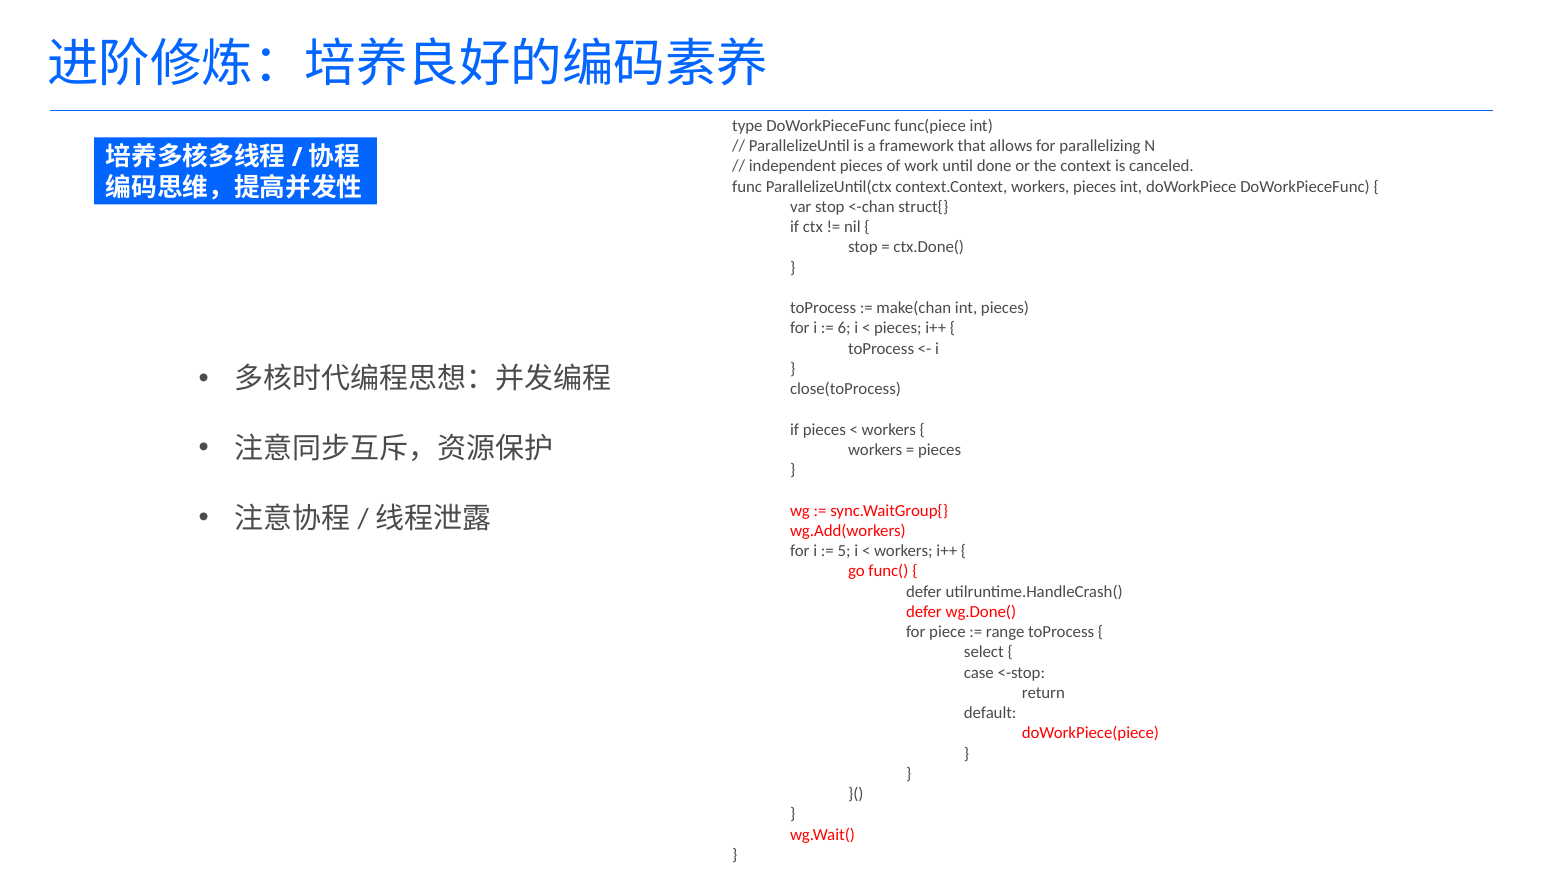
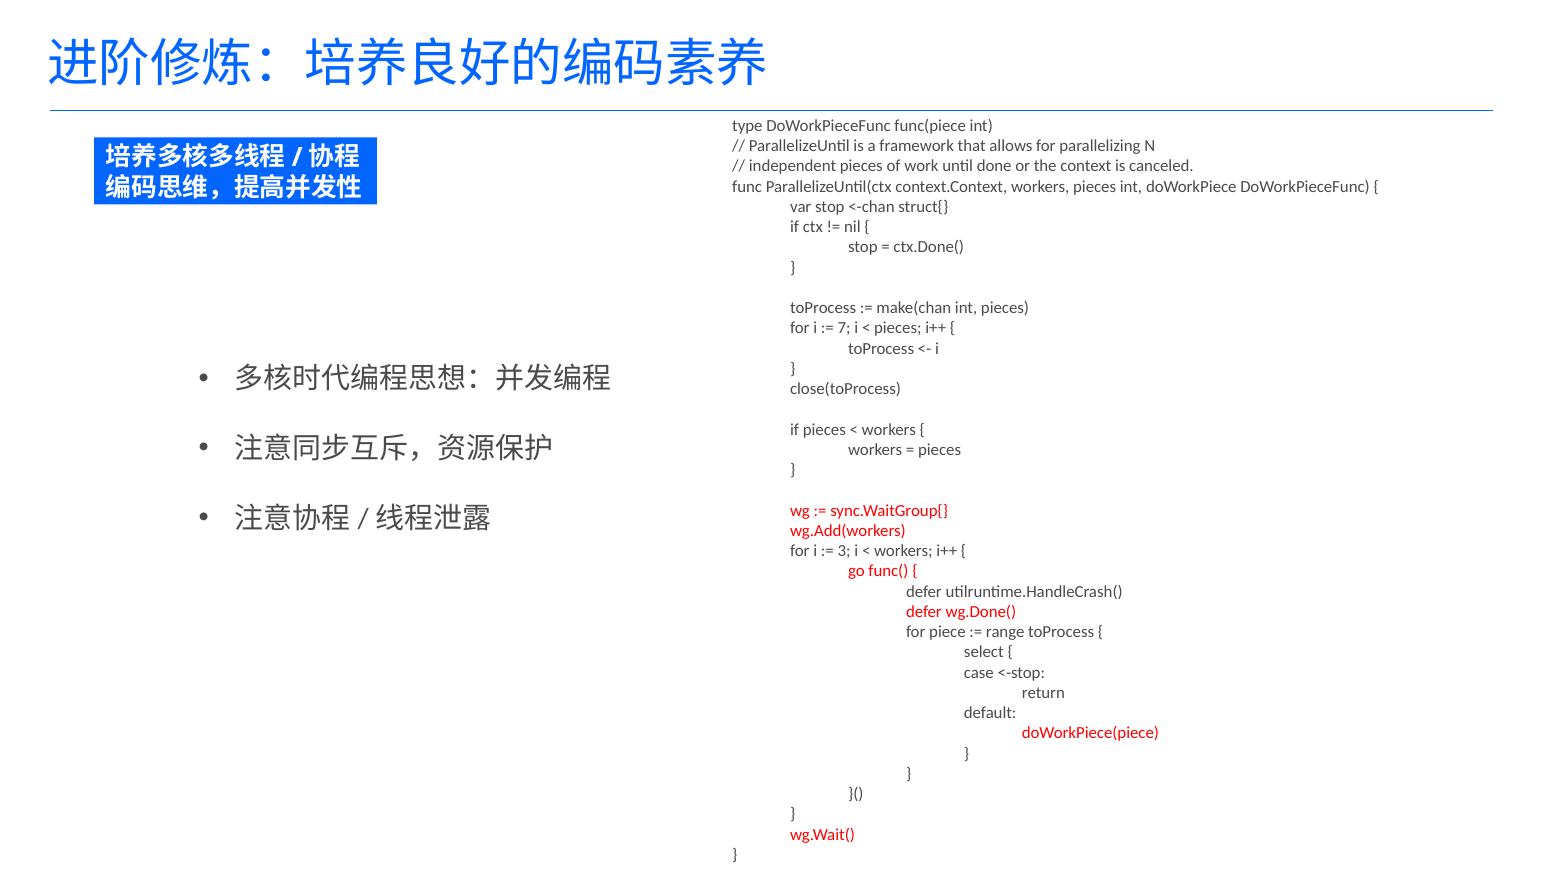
6: 6 -> 7
5: 5 -> 3
